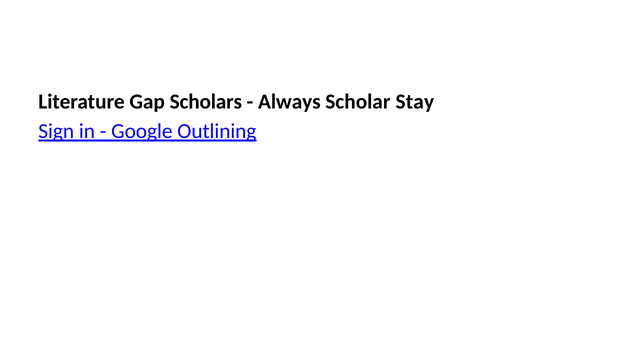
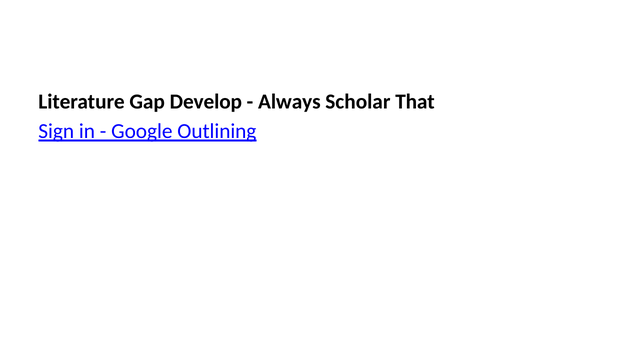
Scholars: Scholars -> Develop
Stay: Stay -> That
